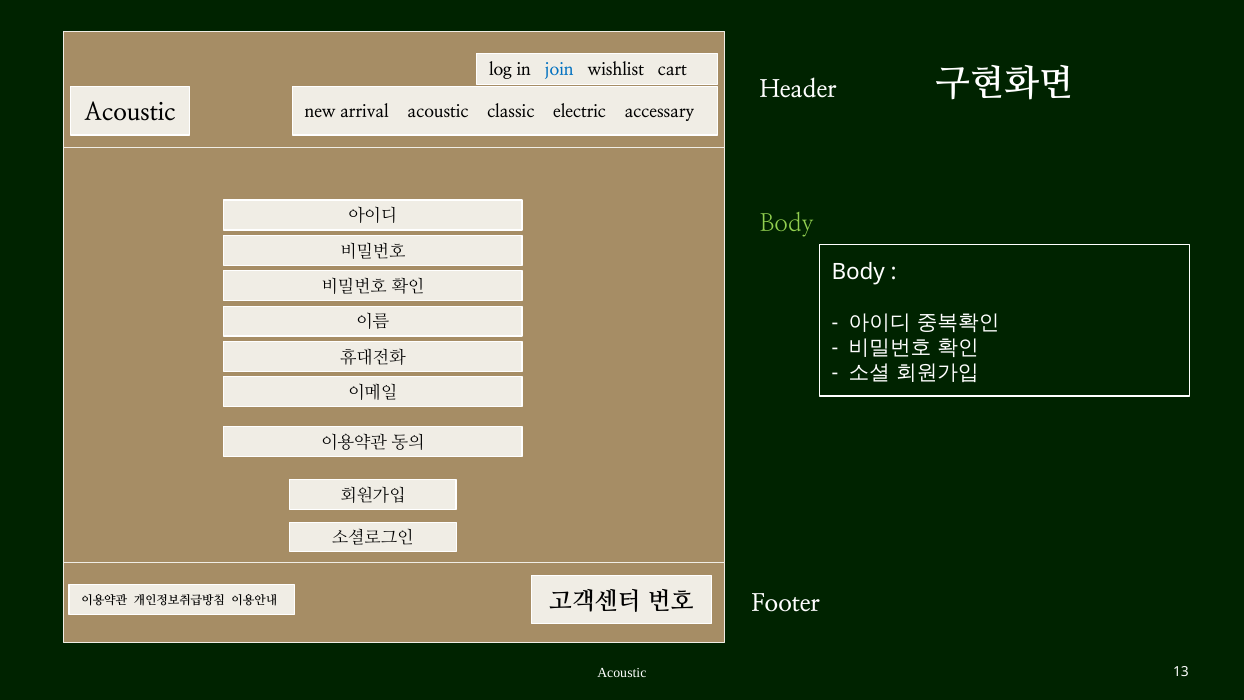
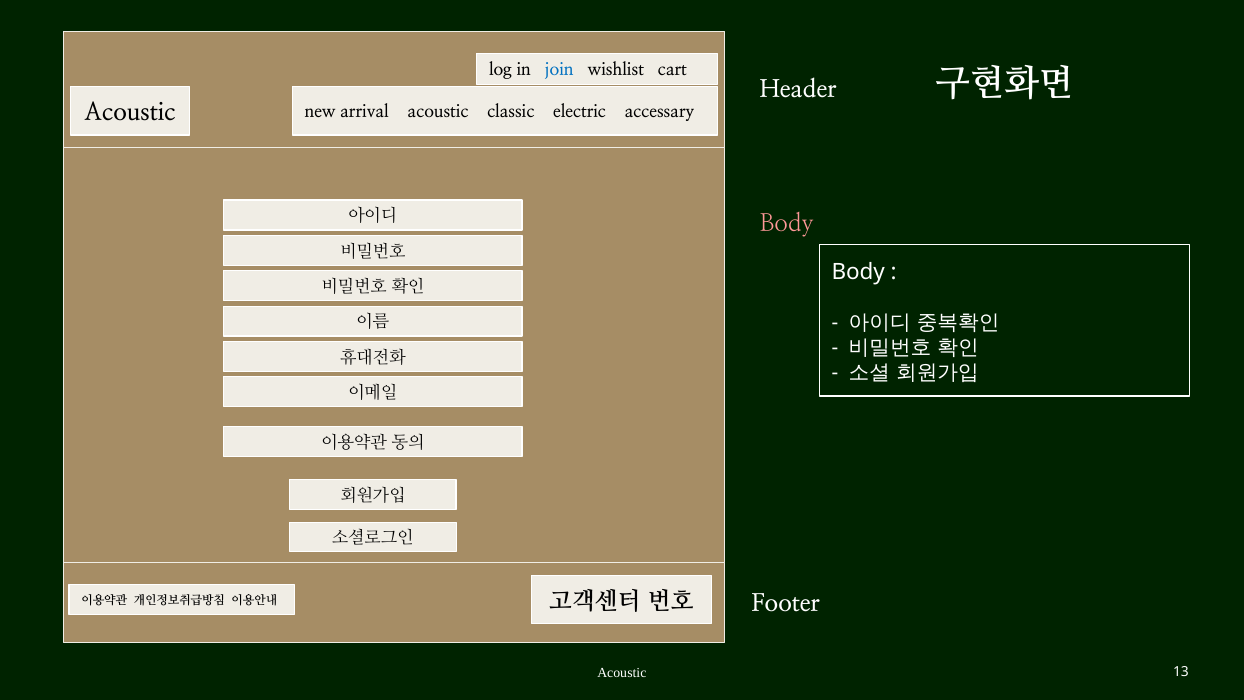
Body at (787, 223) colour: light green -> pink
